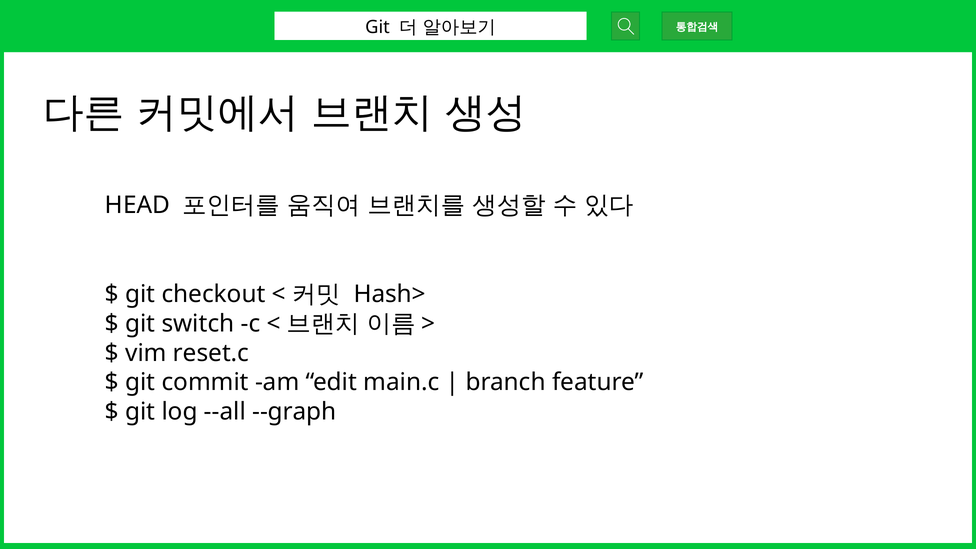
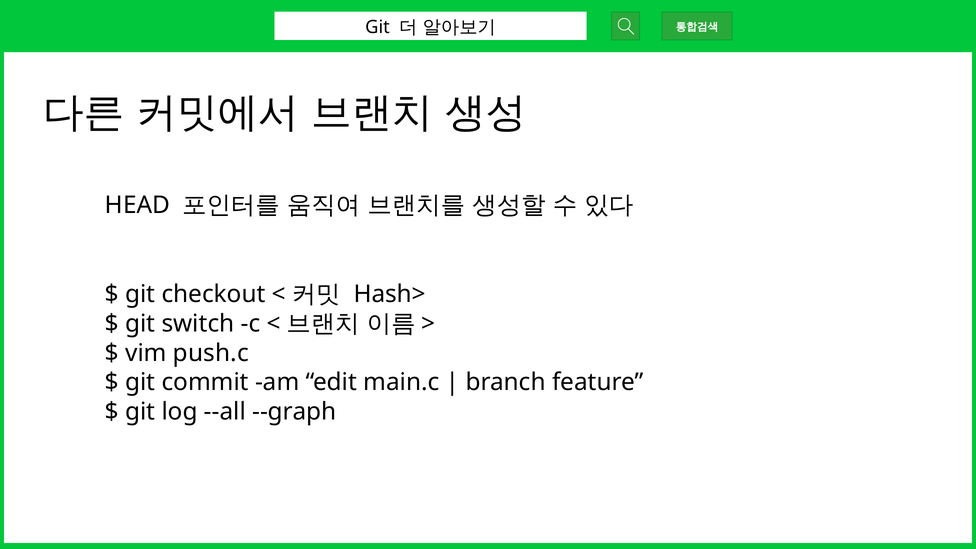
reset.c: reset.c -> push.c
